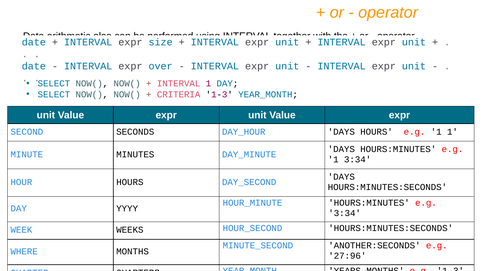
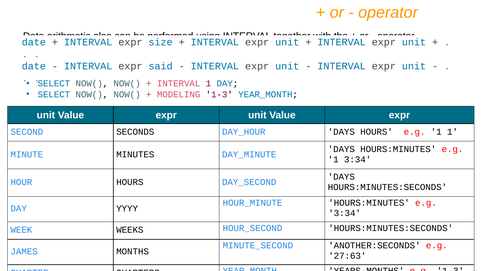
over: over -> said
CRITERIA: CRITERIA -> MODELING
WHERE: WHERE -> JAMES
27:96: 27:96 -> 27:63
